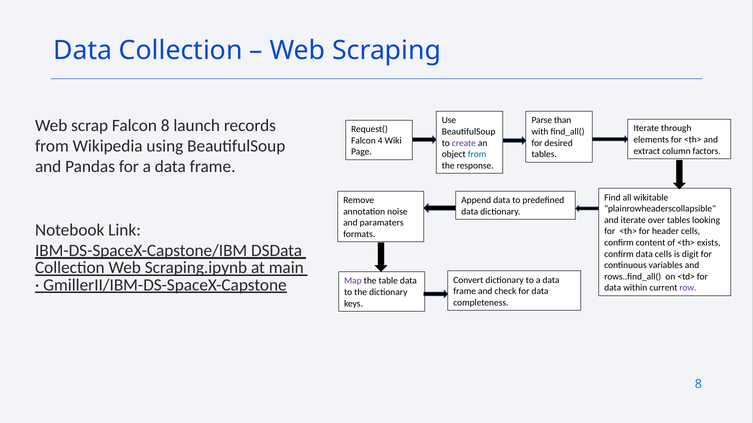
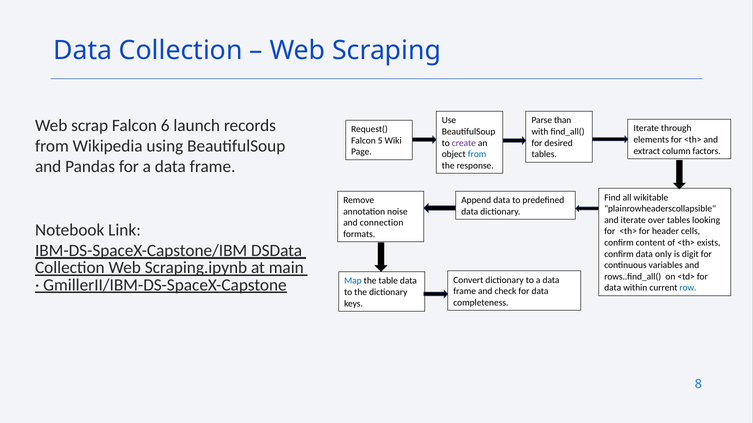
Falcon 8: 8 -> 6
4: 4 -> 5
paramaters: paramaters -> connection
data cells: cells -> only
Map colour: purple -> blue
row colour: purple -> blue
